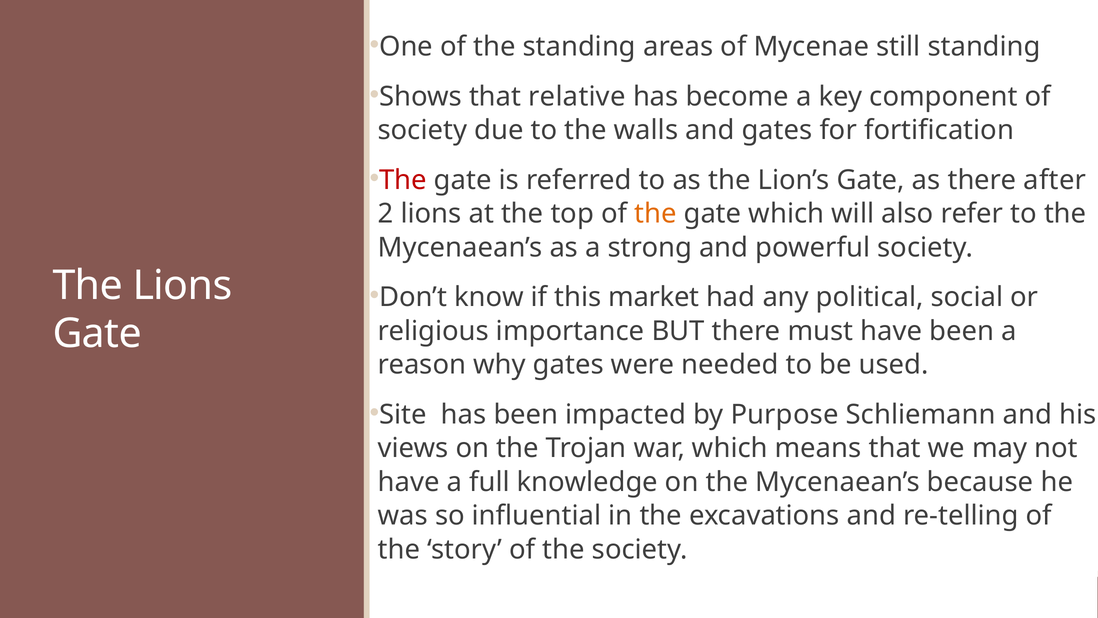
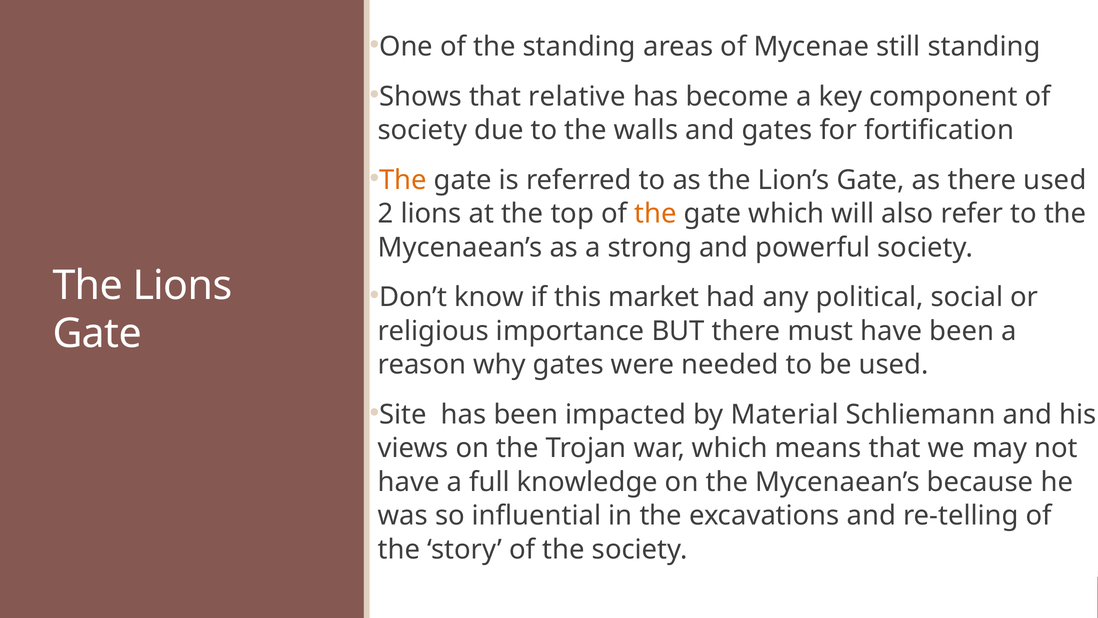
The at (403, 180) colour: red -> orange
there after: after -> used
Purpose: Purpose -> Material
